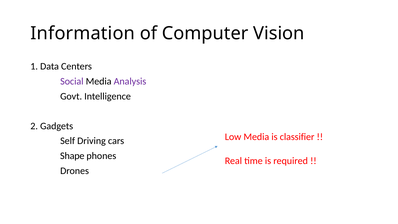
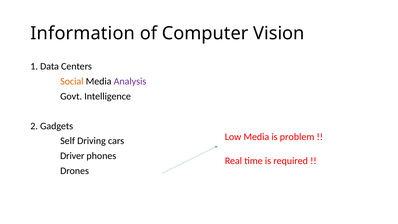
Social colour: purple -> orange
classifier: classifier -> problem
Shape: Shape -> Driver
